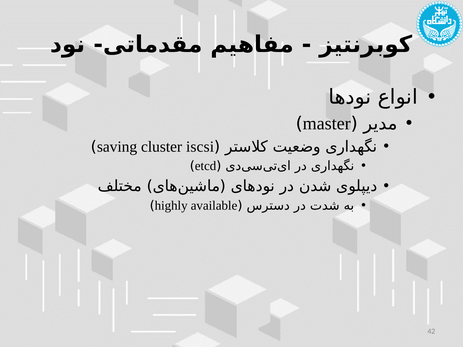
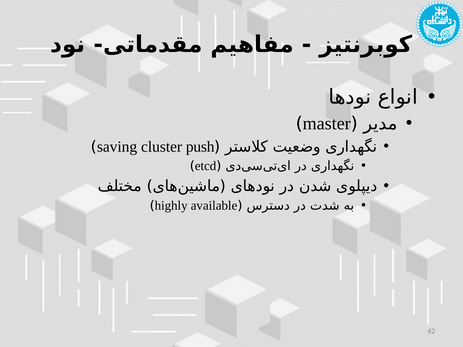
iscsi: iscsi -> push
